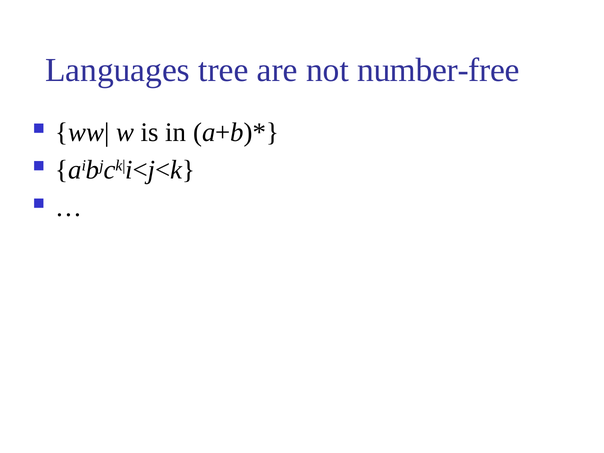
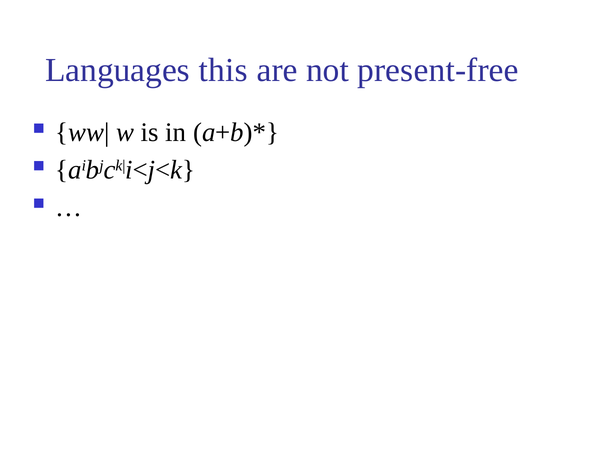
tree: tree -> this
number-free: number-free -> present-free
